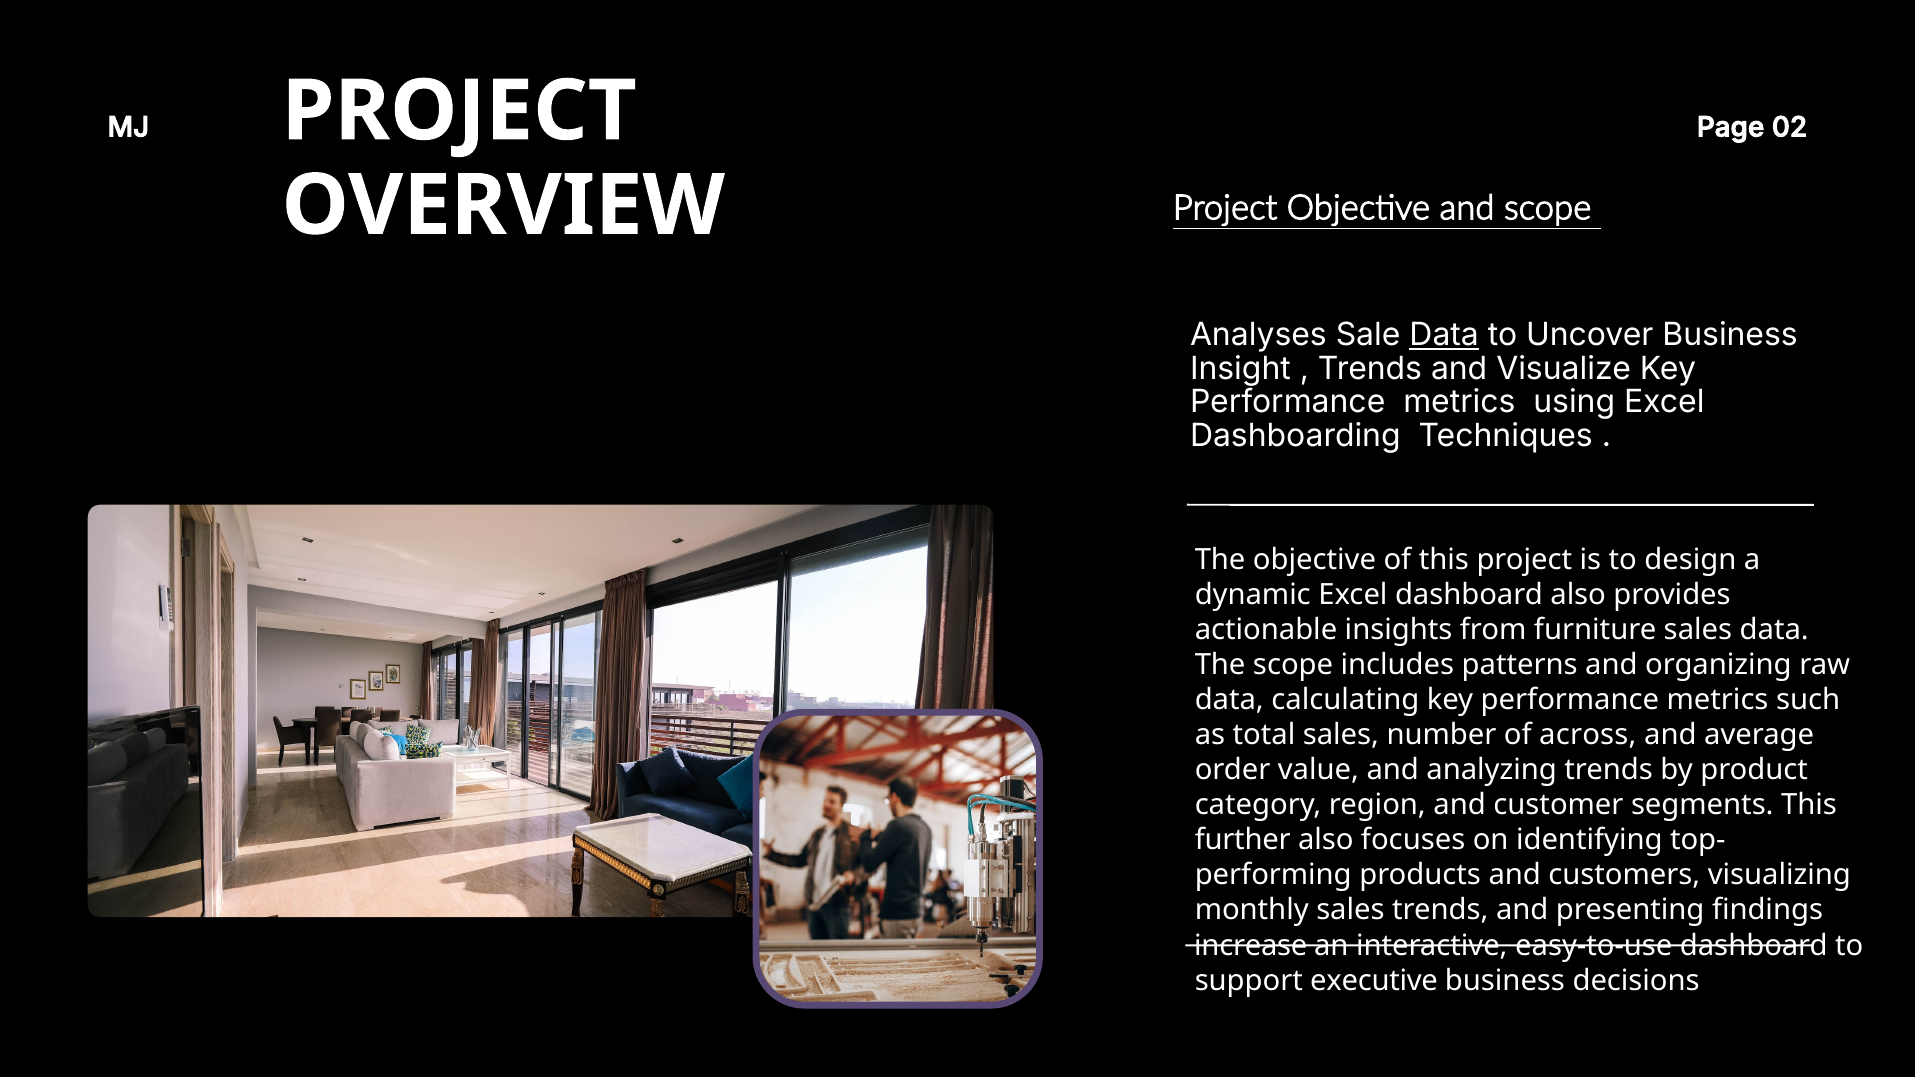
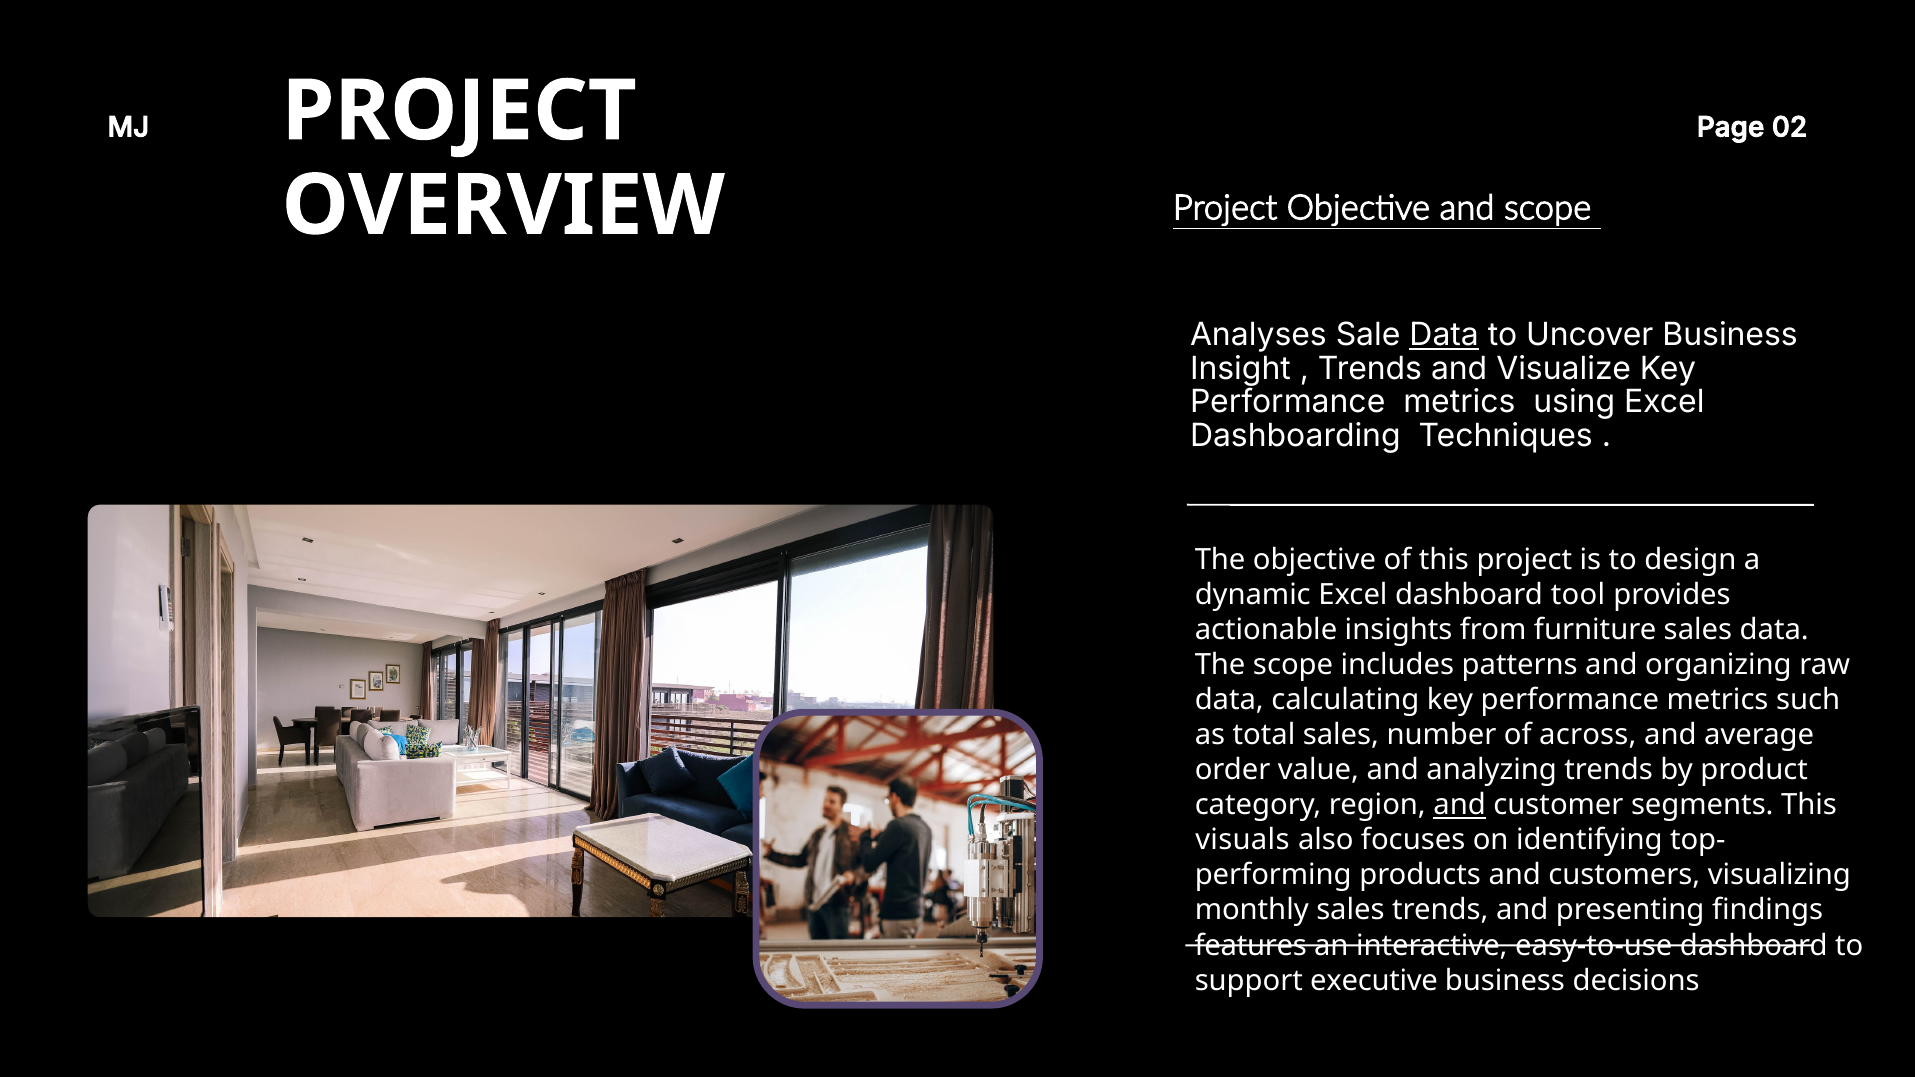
dashboard also: also -> tool
and at (1460, 805) underline: none -> present
further: further -> visuals
increase: increase -> features
